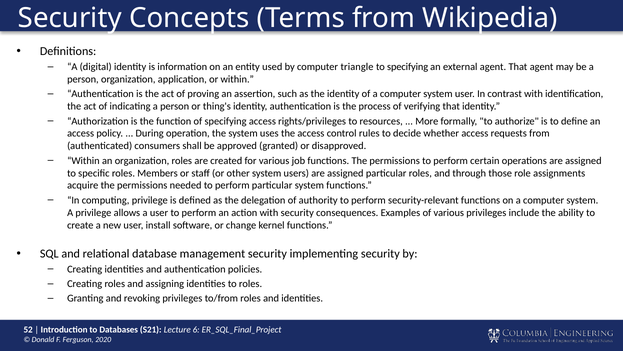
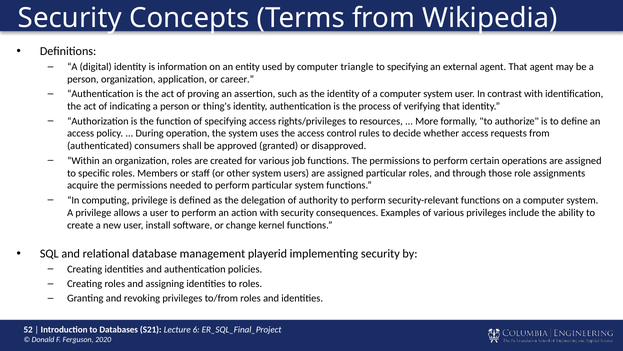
or within: within -> career
management security: security -> playerid
